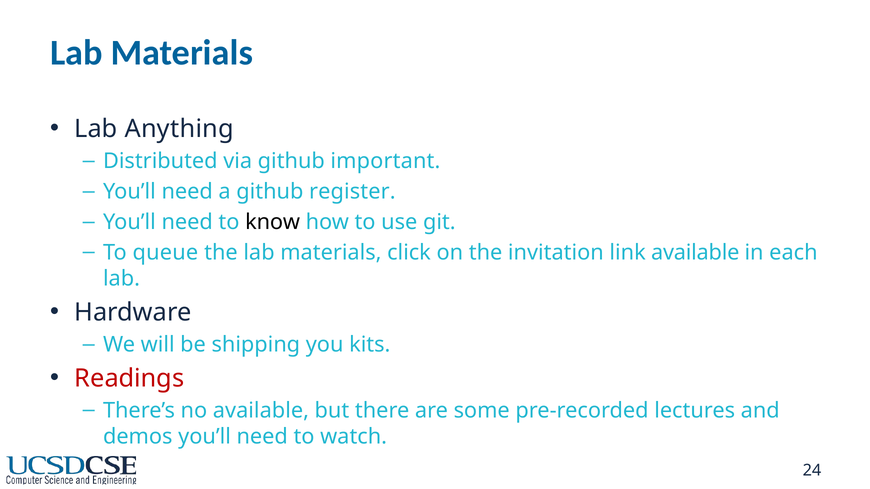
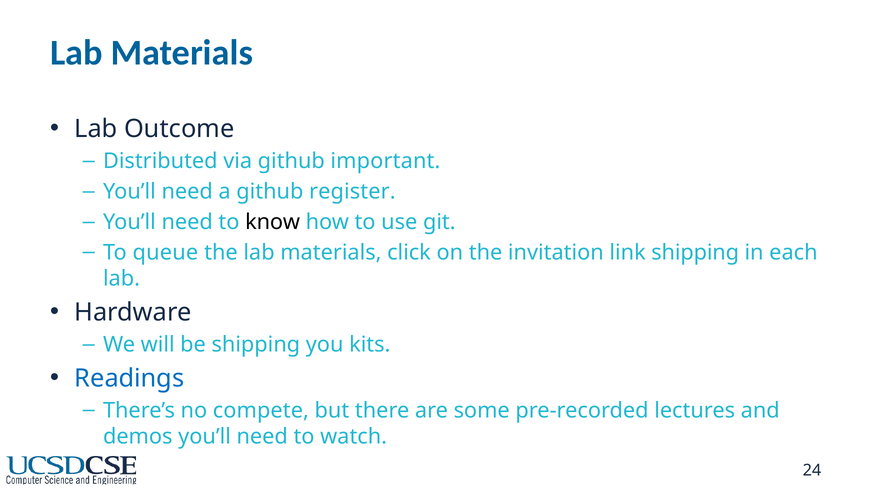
Anything: Anything -> Outcome
link available: available -> shipping
Readings colour: red -> blue
no available: available -> compete
